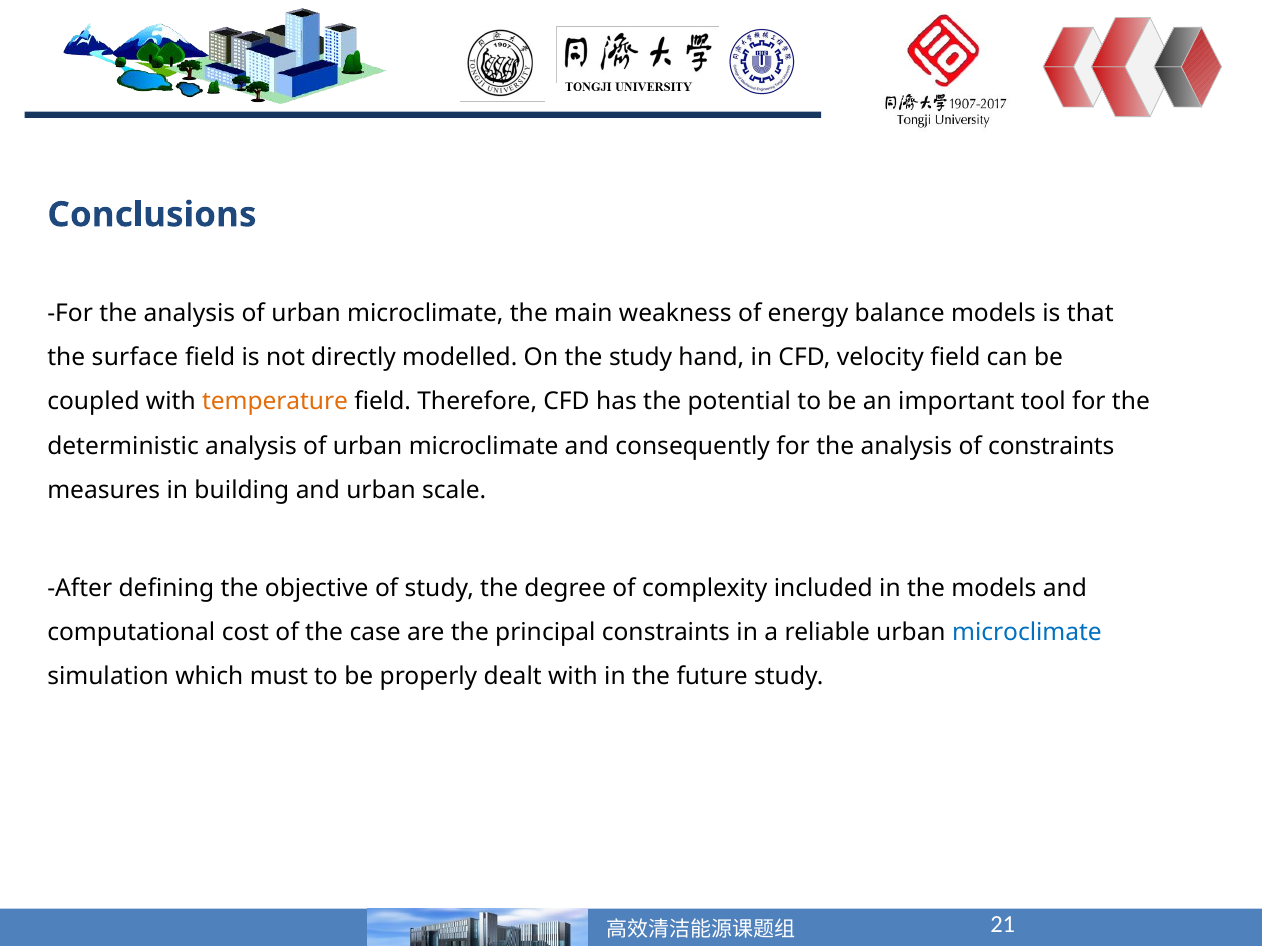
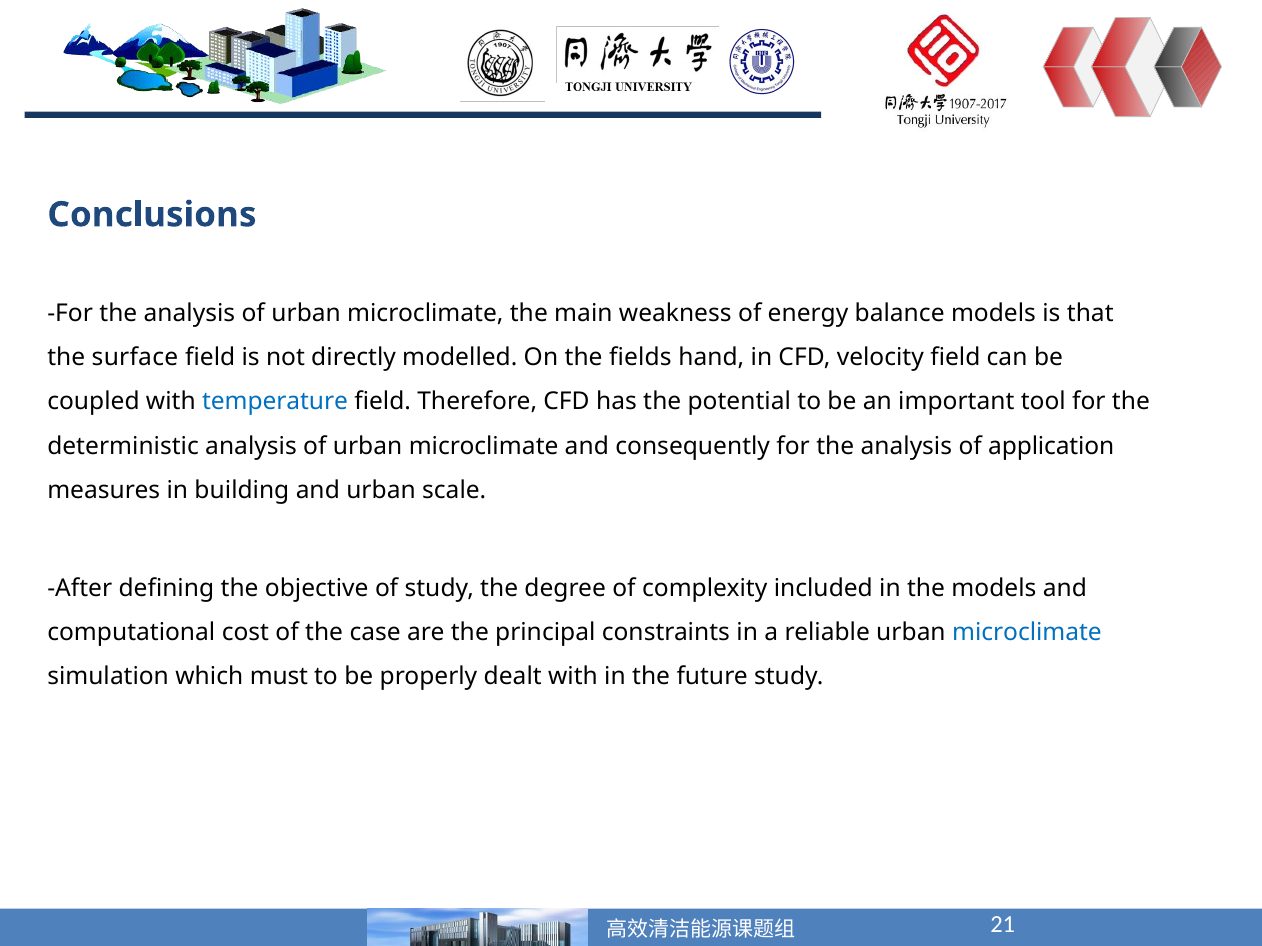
the study: study -> fields
temperature colour: orange -> blue
of constraints: constraints -> application
